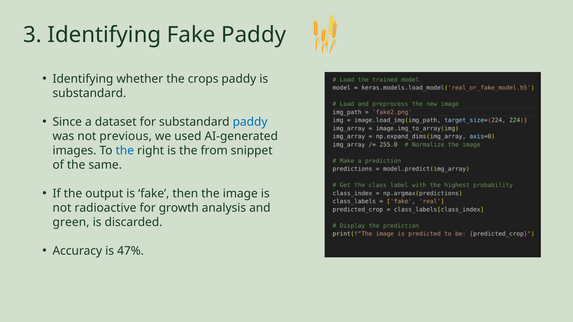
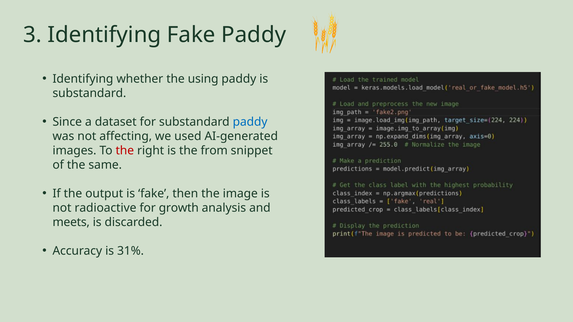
crops: crops -> using
previous: previous -> affecting
the at (125, 151) colour: blue -> red
green: green -> meets
47%: 47% -> 31%
